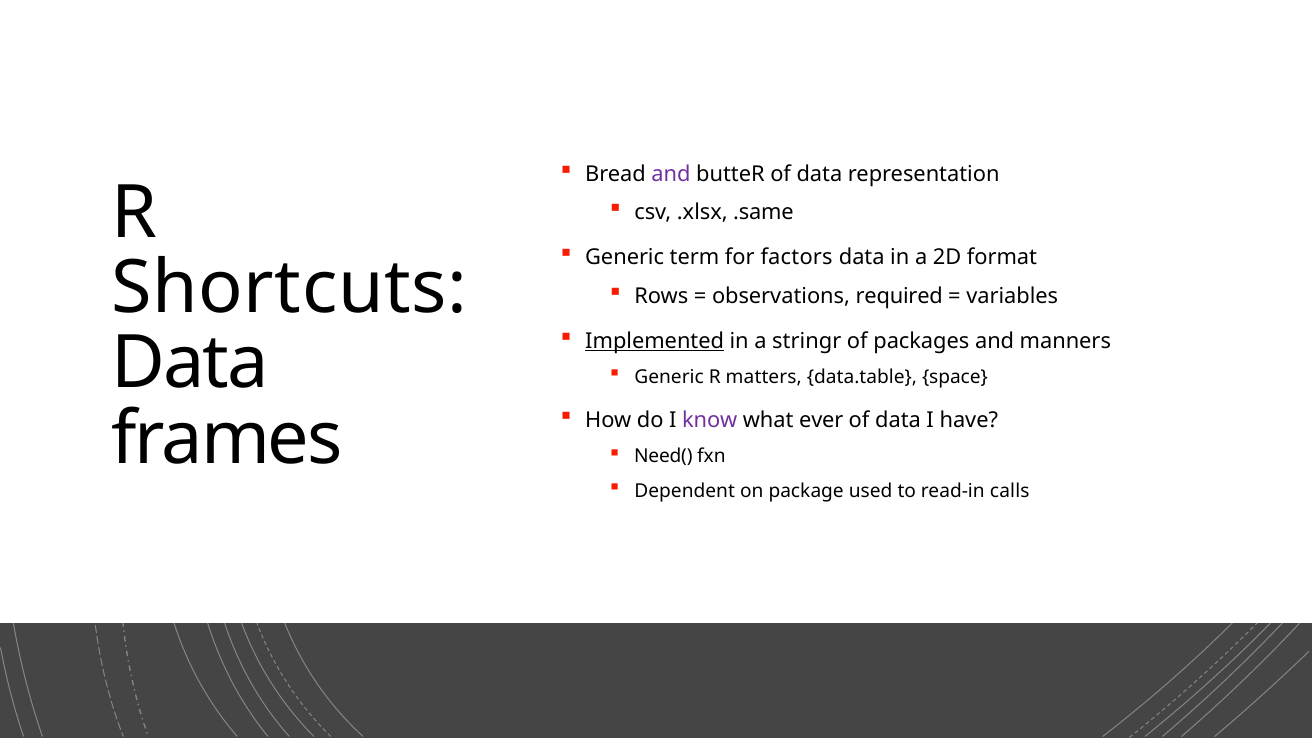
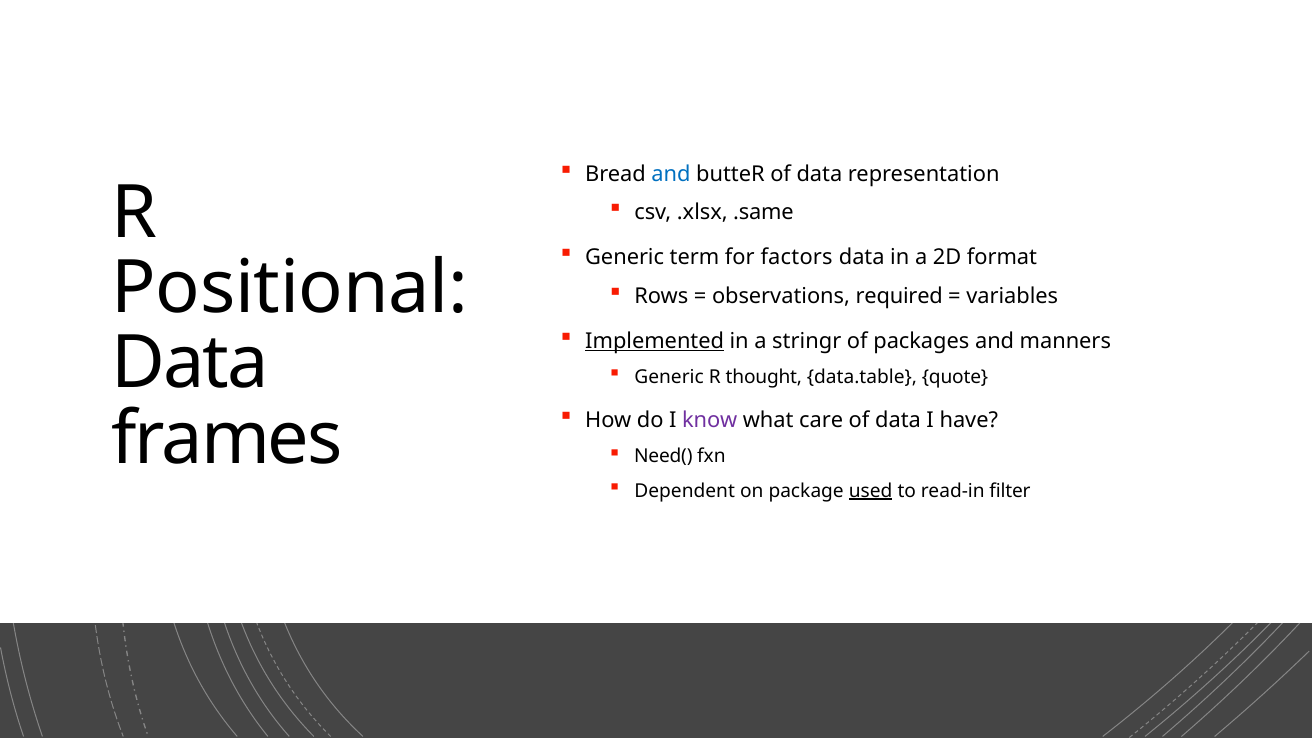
and at (671, 174) colour: purple -> blue
Shortcuts: Shortcuts -> Positional
matters: matters -> thought
space: space -> quote
ever: ever -> care
used underline: none -> present
calls: calls -> filter
